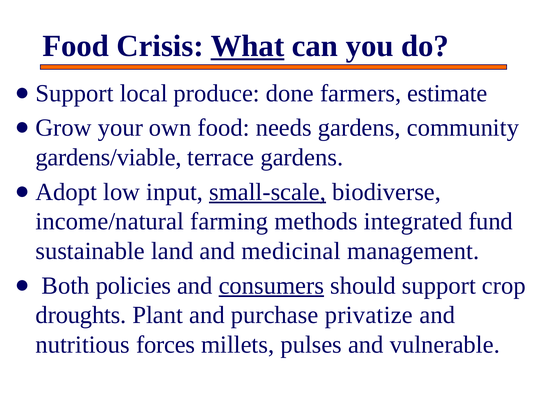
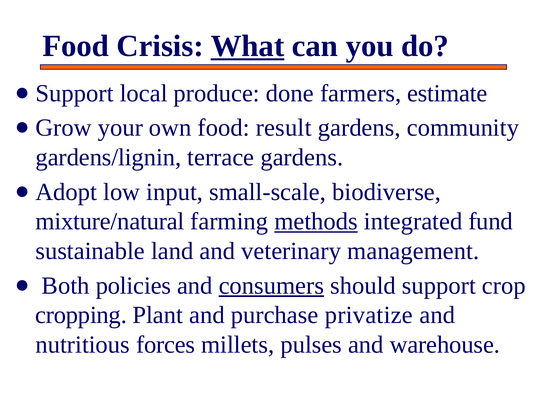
needs: needs -> result
gardens/viable: gardens/viable -> gardens/lignin
small-scale underline: present -> none
income/natural: income/natural -> mixture/natural
methods underline: none -> present
medicinal: medicinal -> veterinary
droughts: droughts -> cropping
vulnerable: vulnerable -> warehouse
